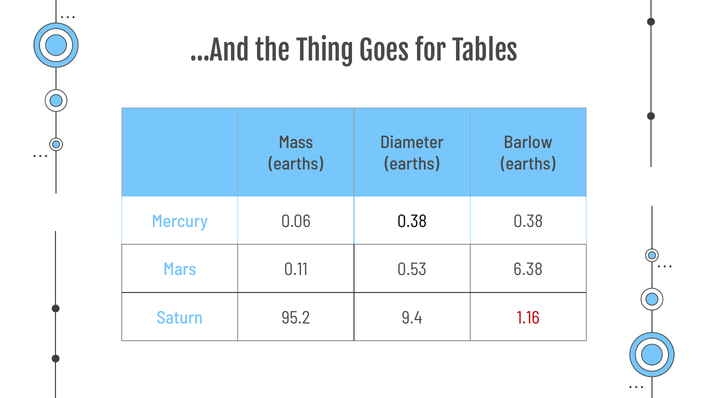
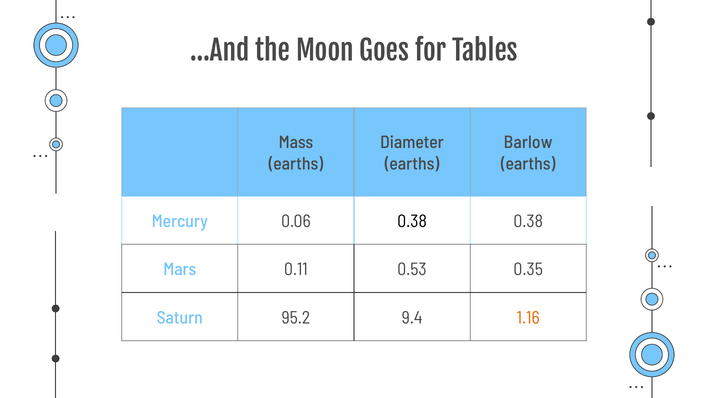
Thing: Thing -> Moon
6.38: 6.38 -> 0.35
1.16 colour: red -> orange
